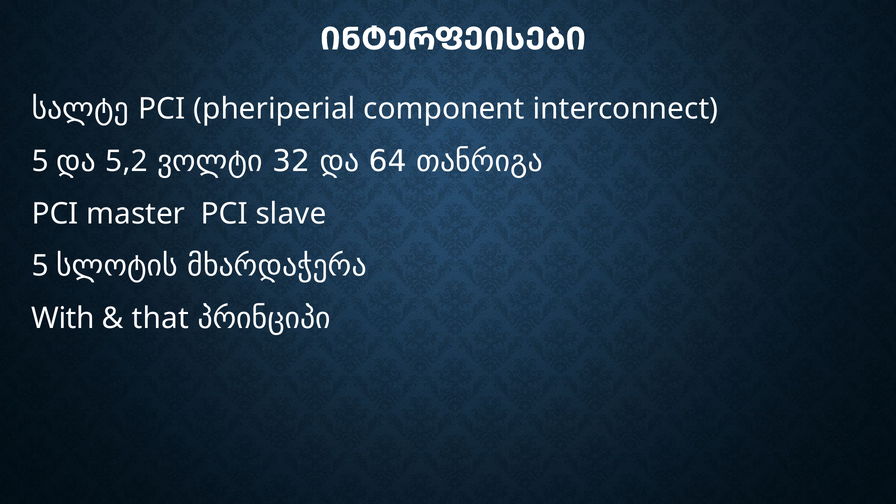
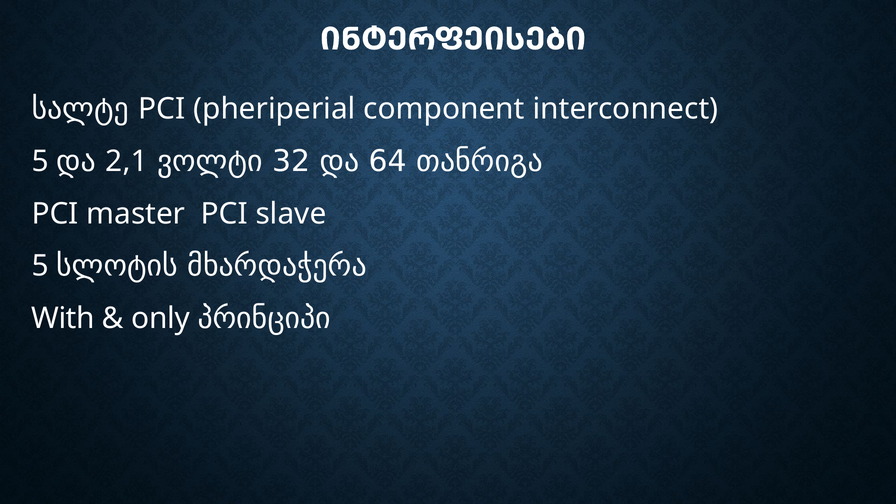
5,2: 5,2 -> 2,1
that: that -> only
